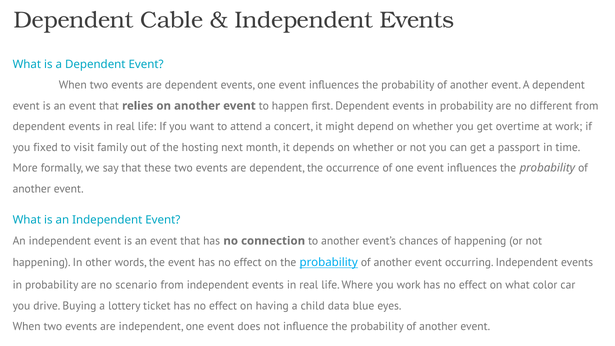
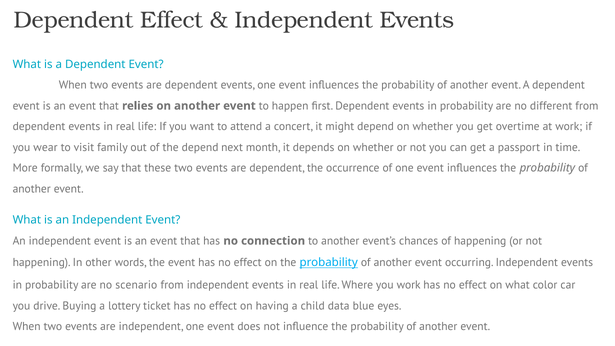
Dependent Cable: Cable -> Effect
fixed: fixed -> wear
the hosting: hosting -> depend
